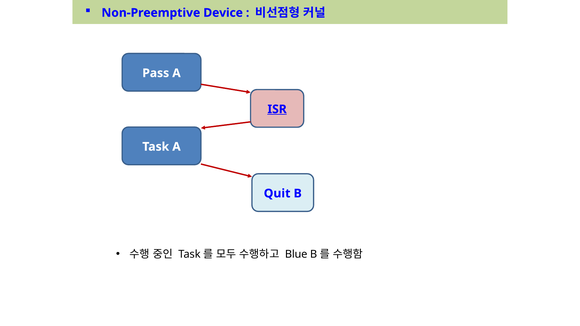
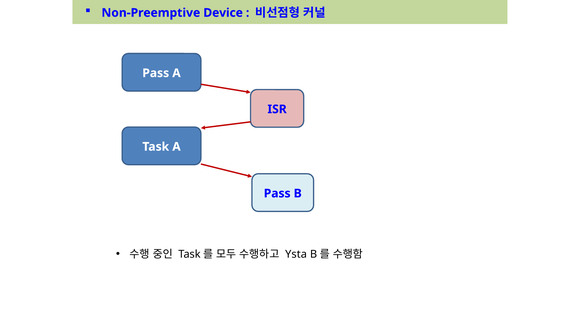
ISR underline: present -> none
Quit at (277, 194): Quit -> Pass
Blue: Blue -> Ysta
